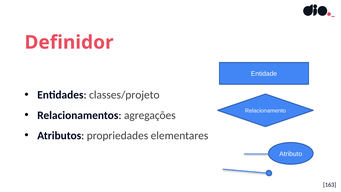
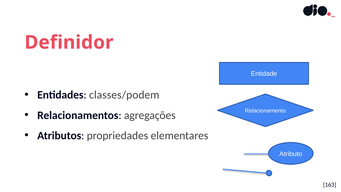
classes/projeto: classes/projeto -> classes/podem
